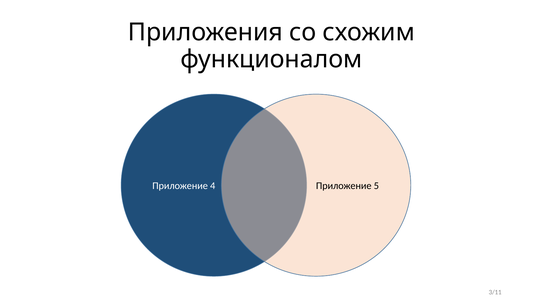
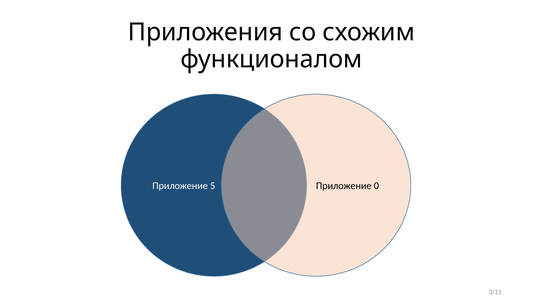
4: 4 -> 5
5: 5 -> 0
